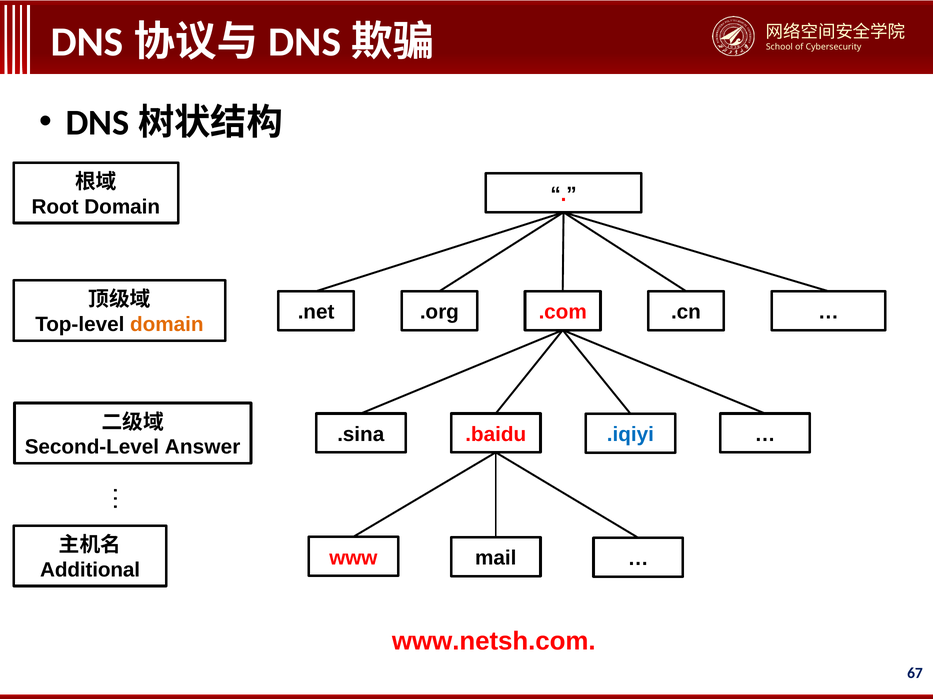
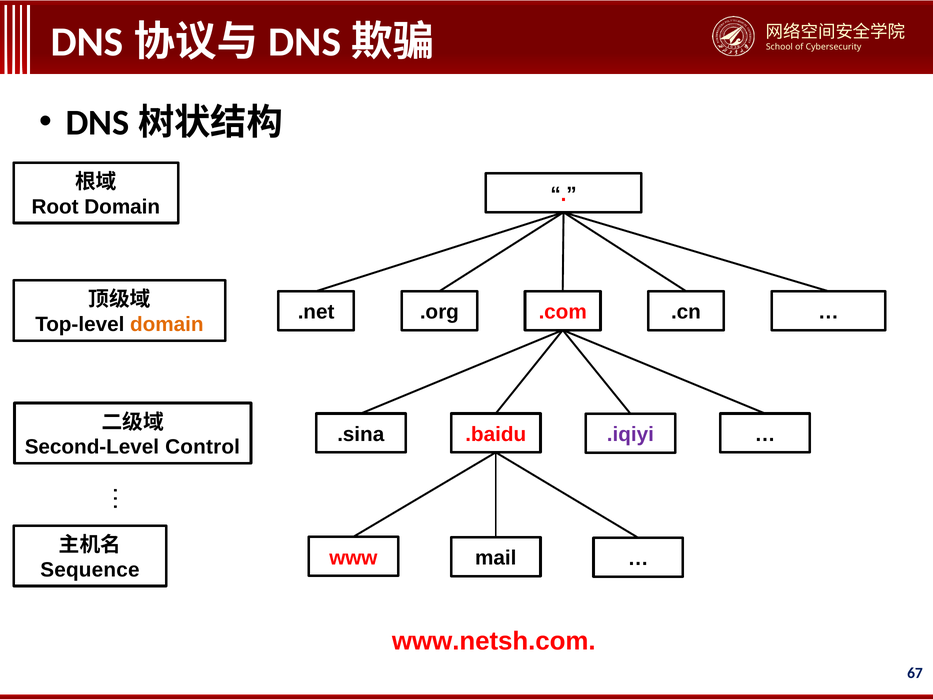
.iqiyi colour: blue -> purple
Answer: Answer -> Control
Additional: Additional -> Sequence
